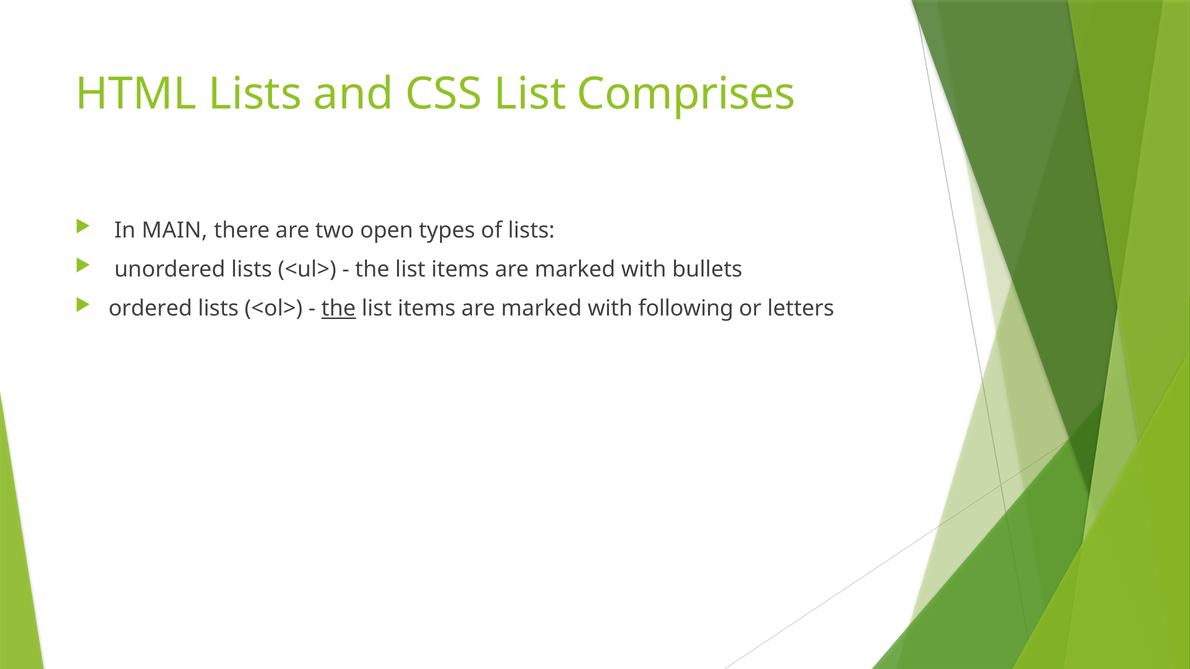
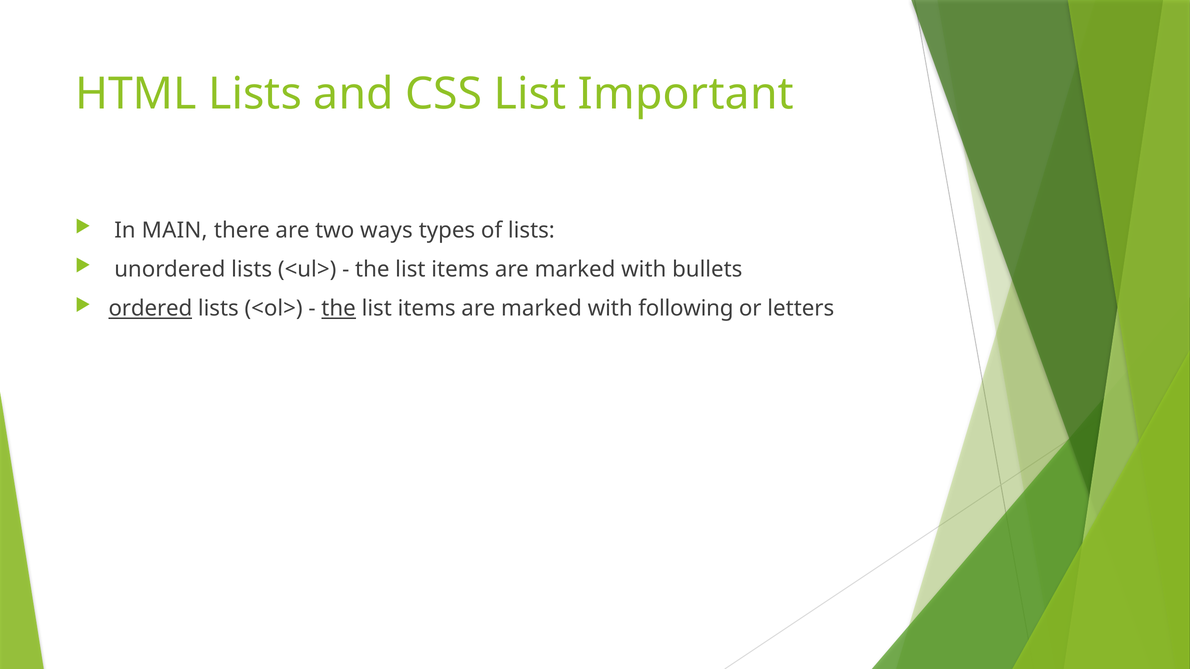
Comprises: Comprises -> Important
open: open -> ways
ordered underline: none -> present
